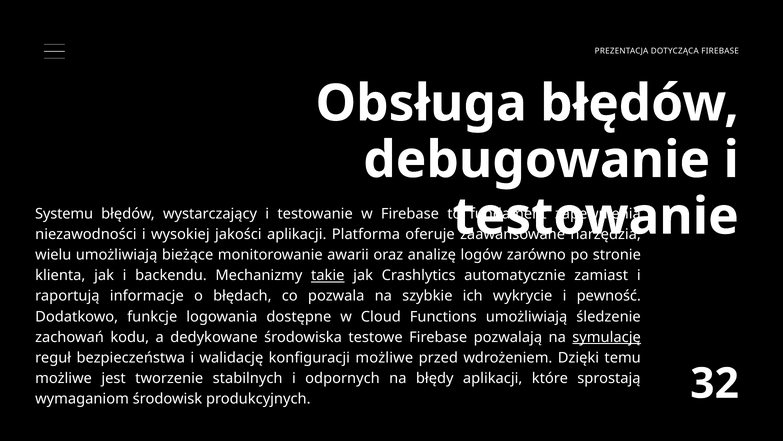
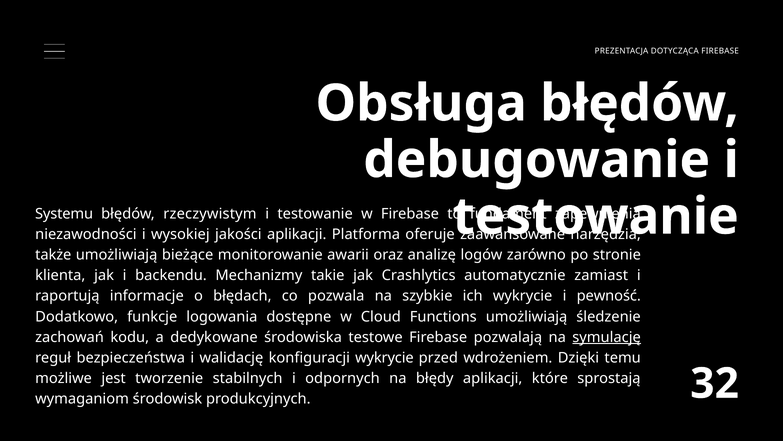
wystarczający: wystarczający -> rzeczywistym
wielu: wielu -> także
takie underline: present -> none
konfiguracji możliwe: możliwe -> wykrycie
